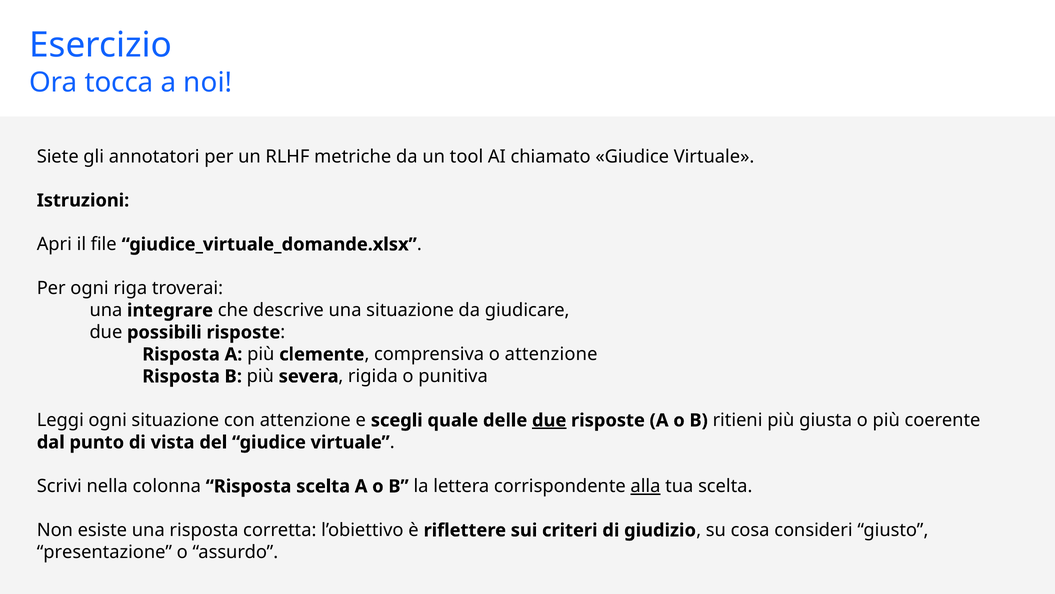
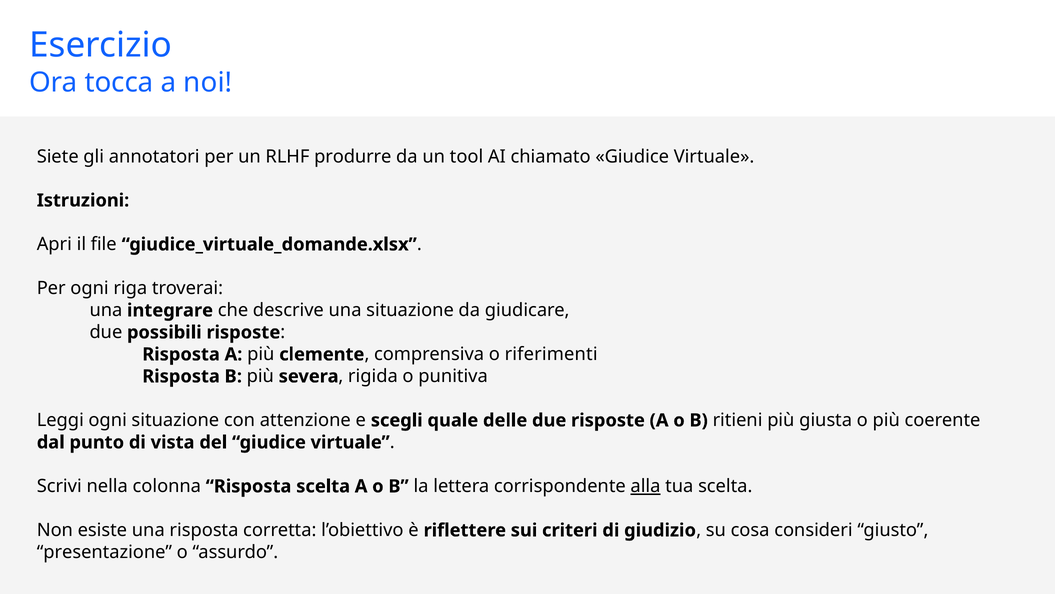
metriche: metriche -> produrre
o attenzione: attenzione -> riferimenti
due at (549, 420) underline: present -> none
